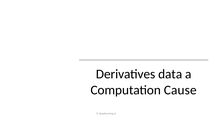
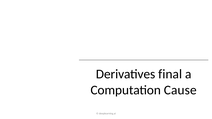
data: data -> final
